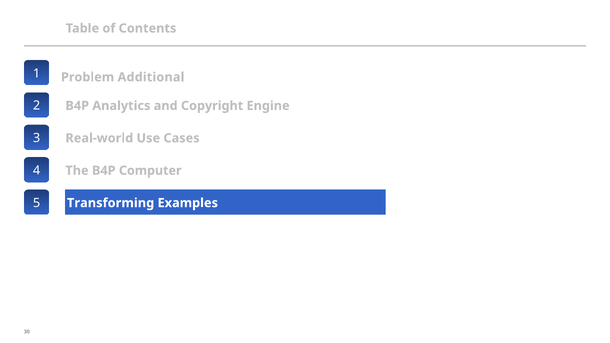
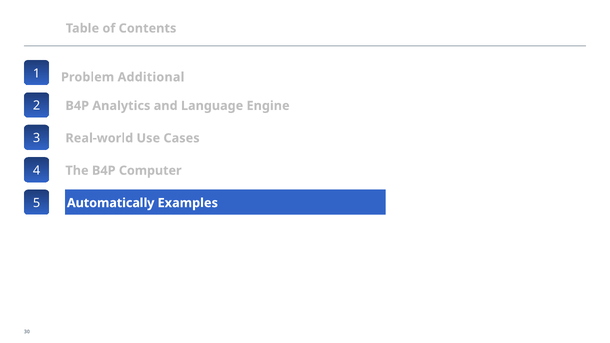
Copyright: Copyright -> Language
Transforming: Transforming -> Automatically
